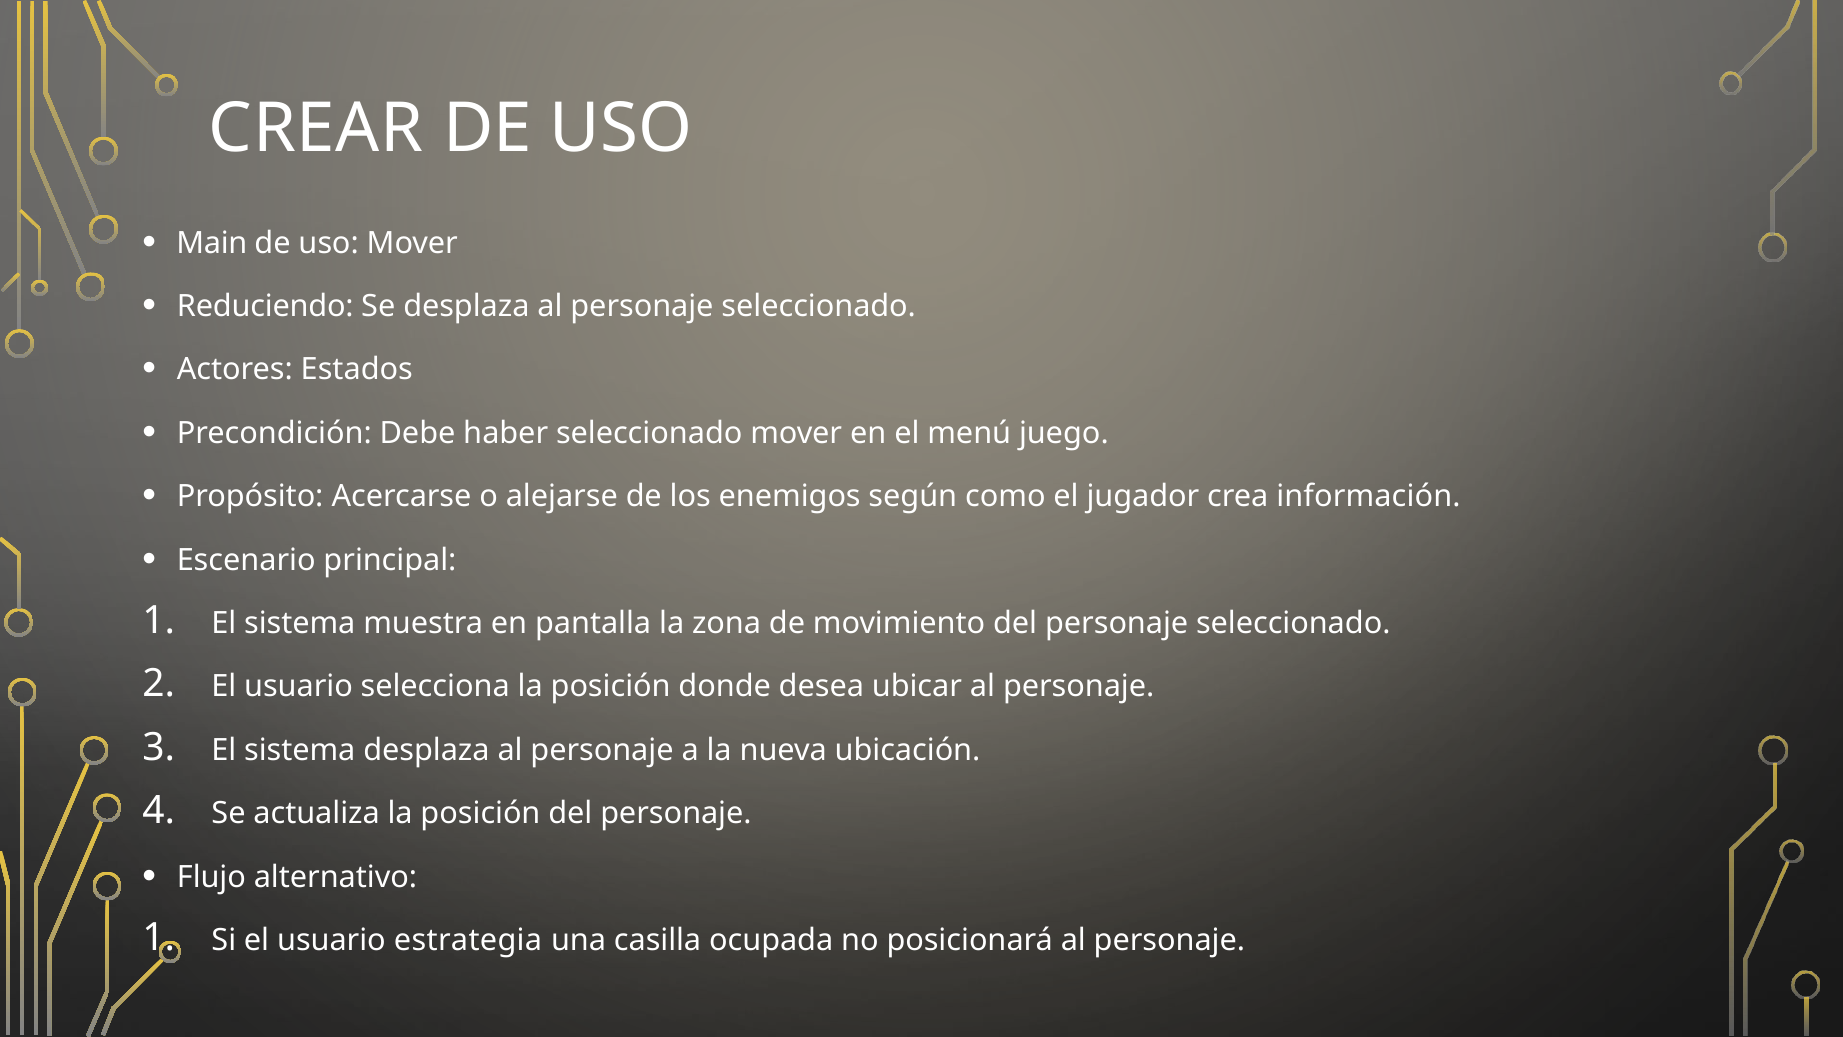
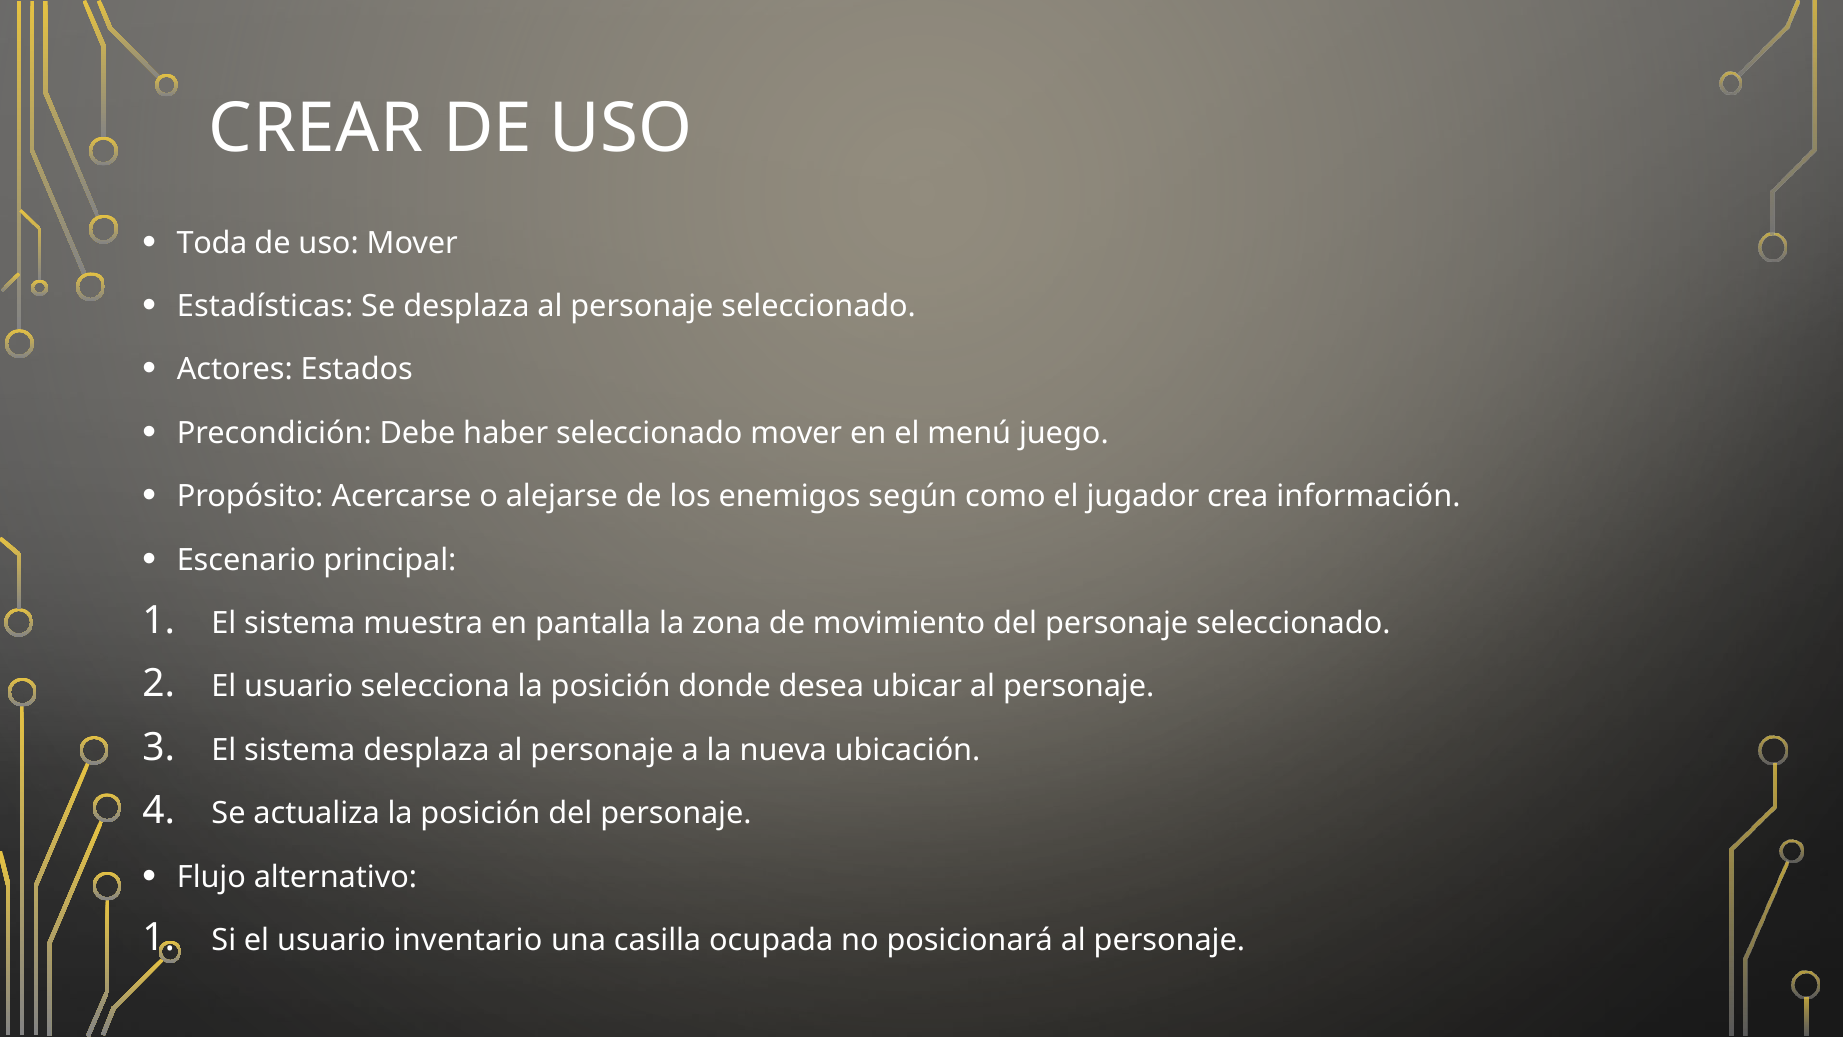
Main: Main -> Toda
Reduciendo: Reduciendo -> Estadísticas
estrategia: estrategia -> inventario
